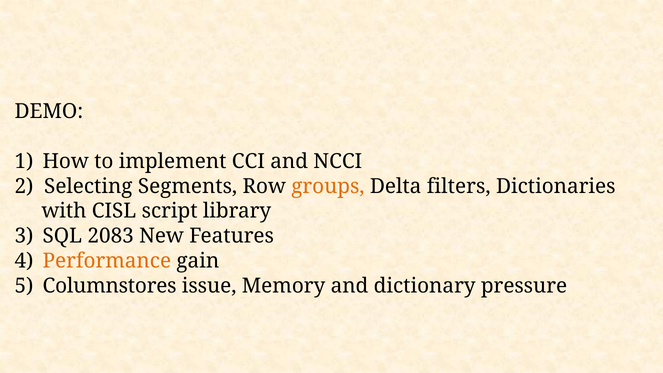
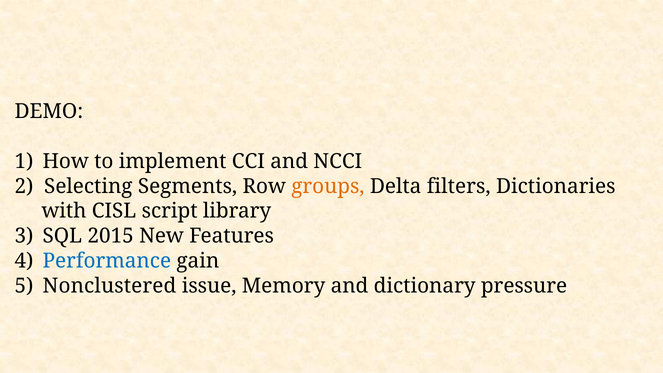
2083: 2083 -> 2015
Performance colour: orange -> blue
Columnstores: Columnstores -> Nonclustered
